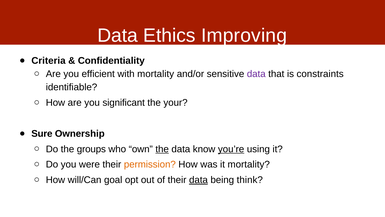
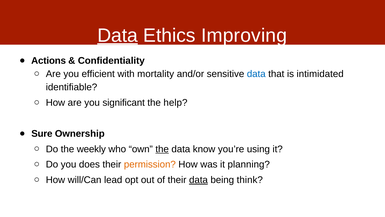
Data at (118, 35) underline: none -> present
Criteria: Criteria -> Actions
data at (256, 74) colour: purple -> blue
constraints: constraints -> intimidated
your: your -> help
groups: groups -> weekly
you’re underline: present -> none
were: were -> does
it mortality: mortality -> planning
goal: goal -> lead
